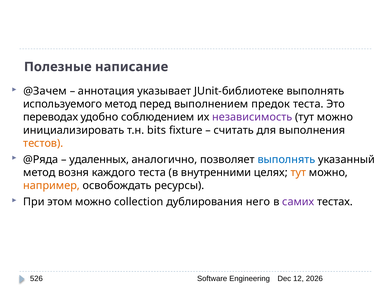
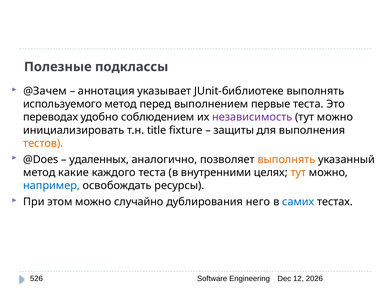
написание: написание -> подклассы
предок: предок -> первые
bits: bits -> title
считать: считать -> защиты
@Ряда: @Ряда -> @Does
выполнять at (286, 160) colour: blue -> orange
возня: возня -> какие
например colour: orange -> blue
collection: collection -> случайно
самих colour: purple -> blue
